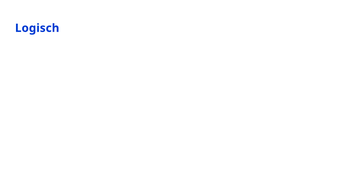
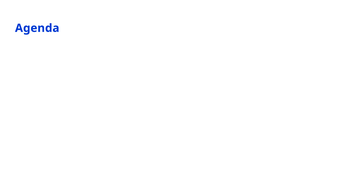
Logisch: Logisch -> Agenda
